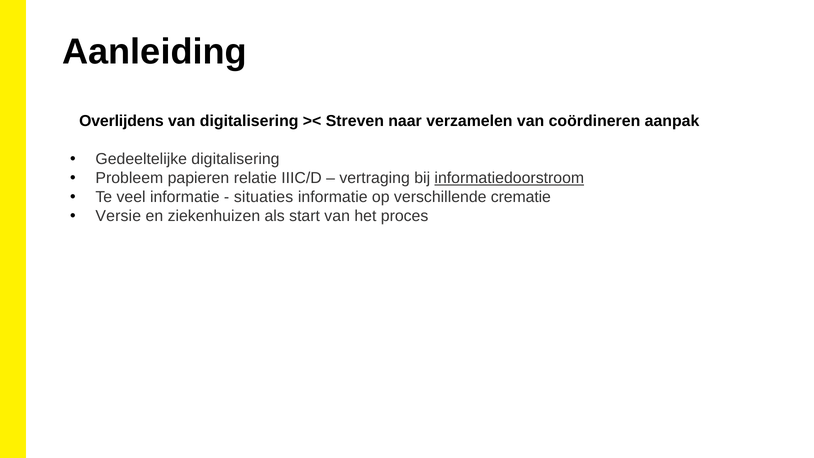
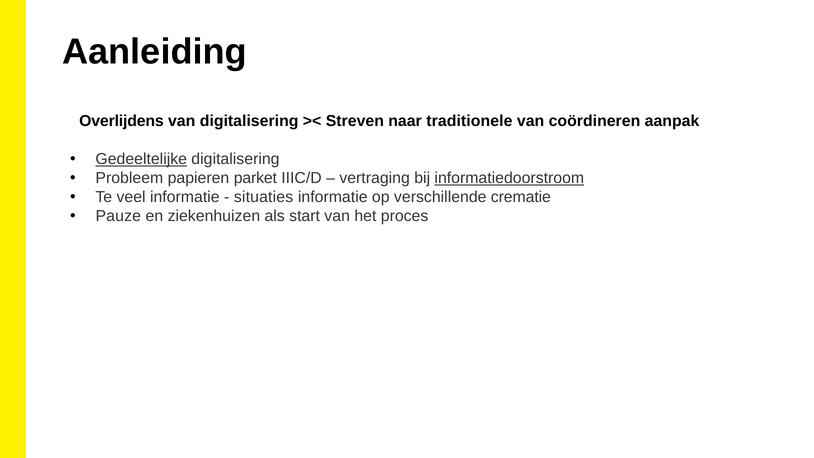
verzamelen: verzamelen -> traditionele
Gedeeltelijke underline: none -> present
relatie: relatie -> parket
Versie: Versie -> Pauze
